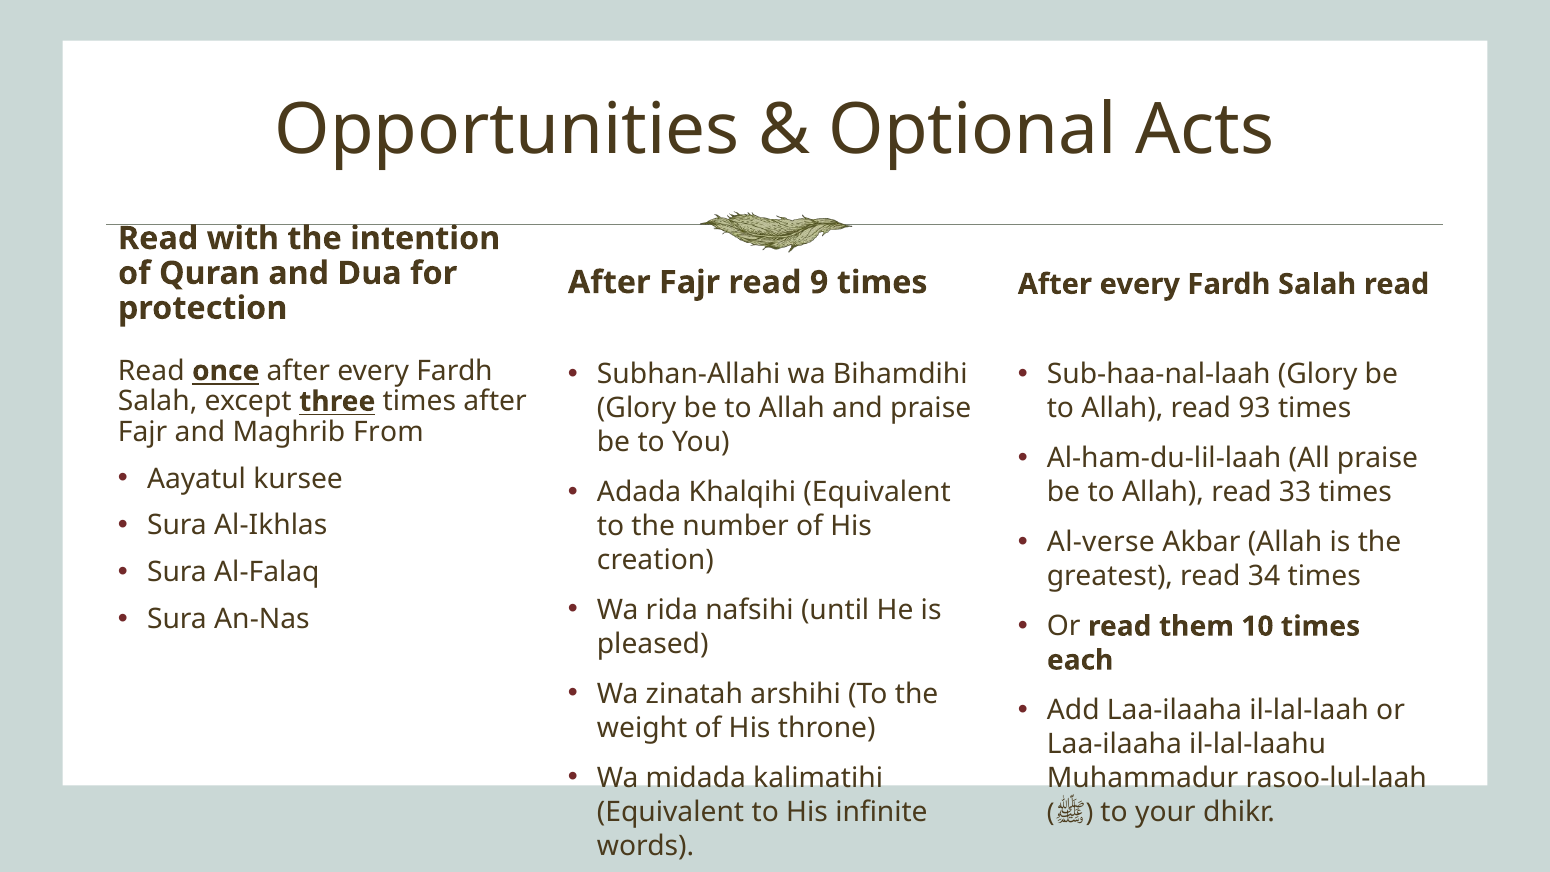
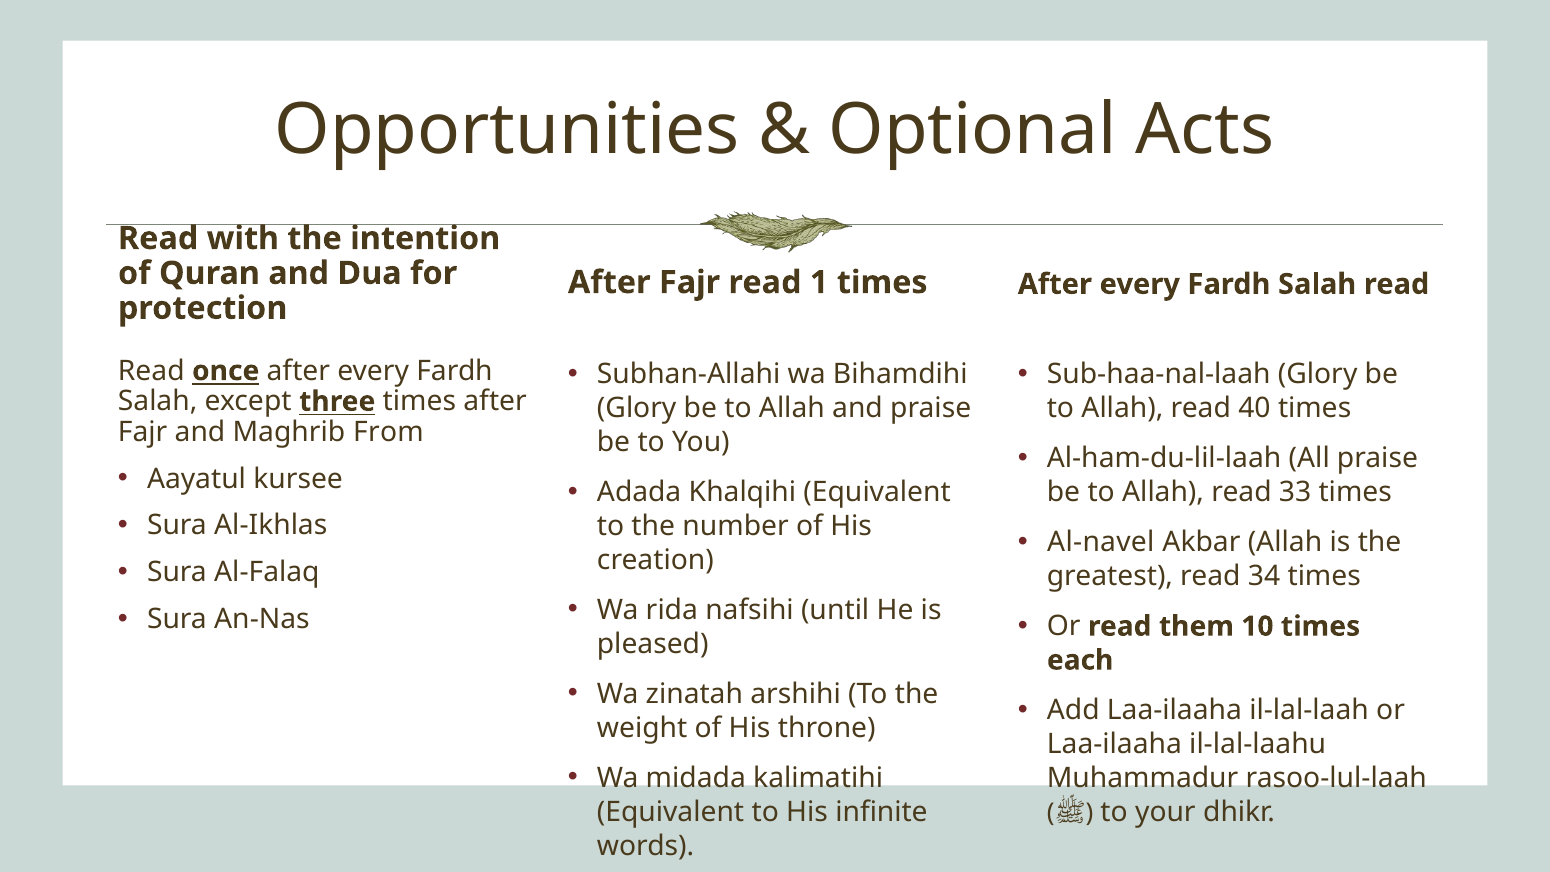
9: 9 -> 1
93: 93 -> 40
Al-verse: Al-verse -> Al-navel
